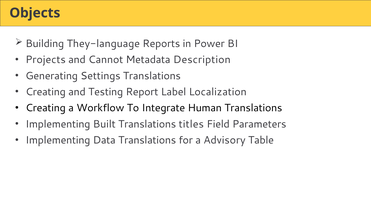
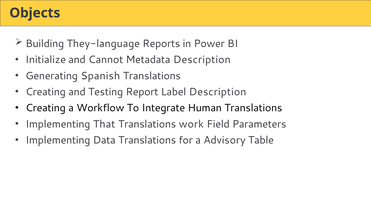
Projects: Projects -> Initialize
Settings: Settings -> Spanish
Label Localization: Localization -> Description
Built: Built -> That
titles: titles -> work
